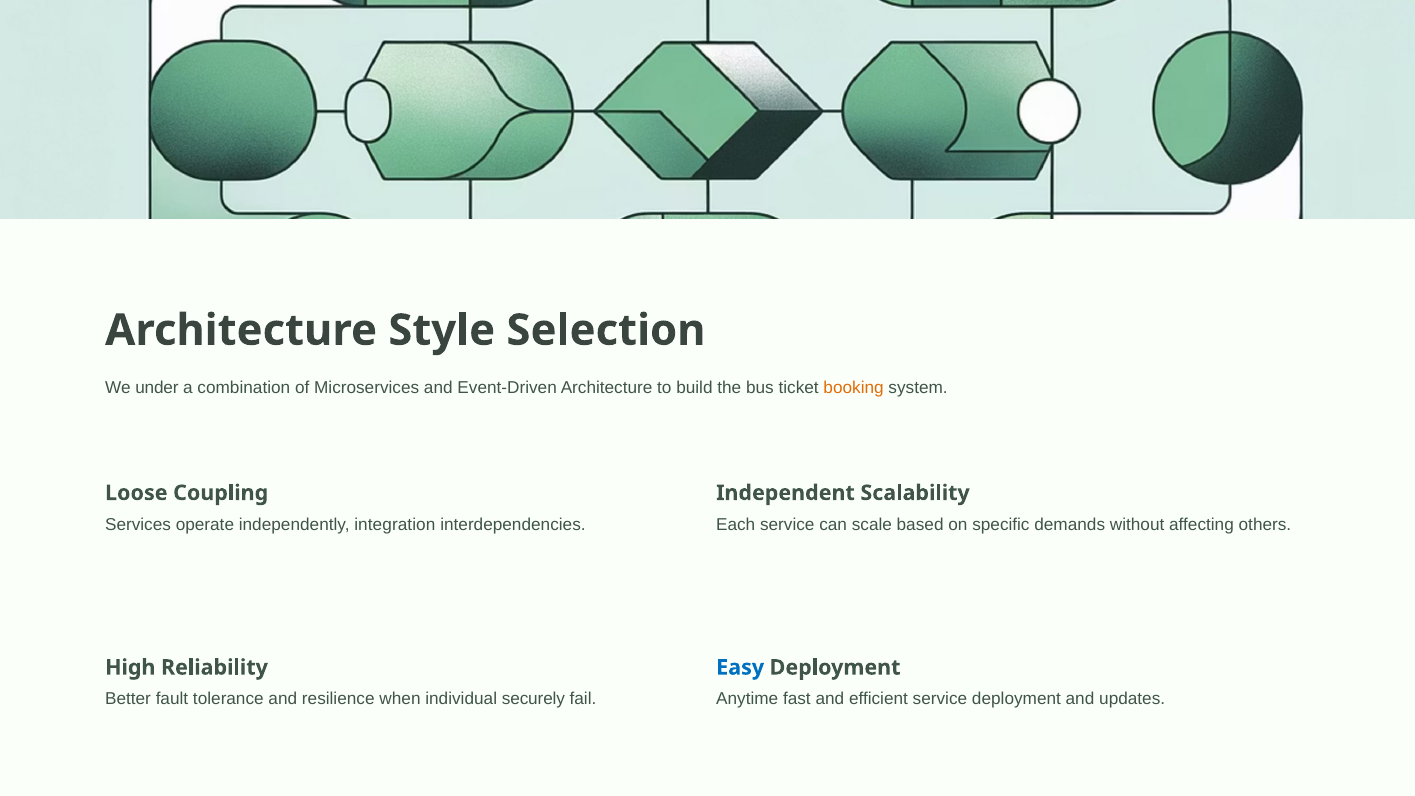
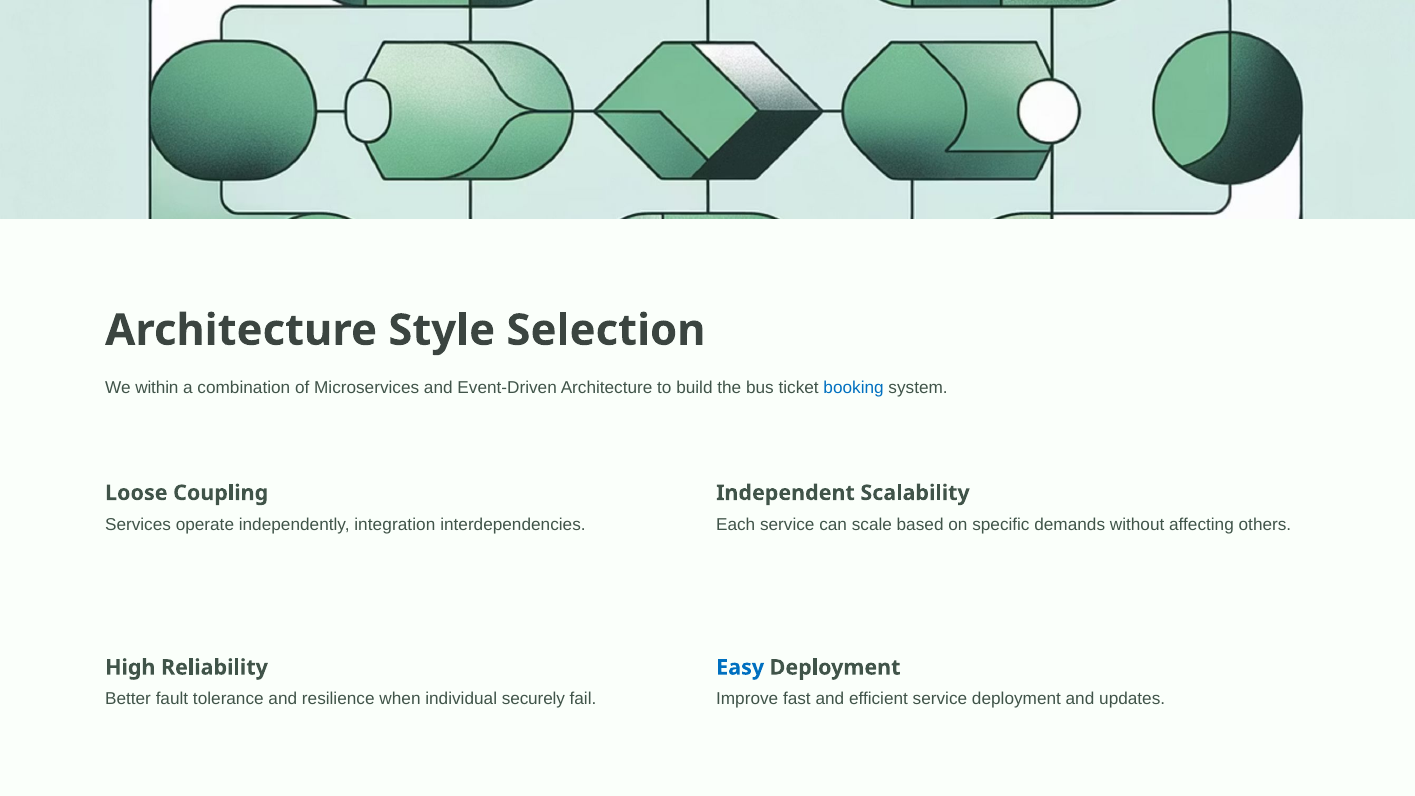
under: under -> within
booking colour: orange -> blue
Anytime: Anytime -> Improve
